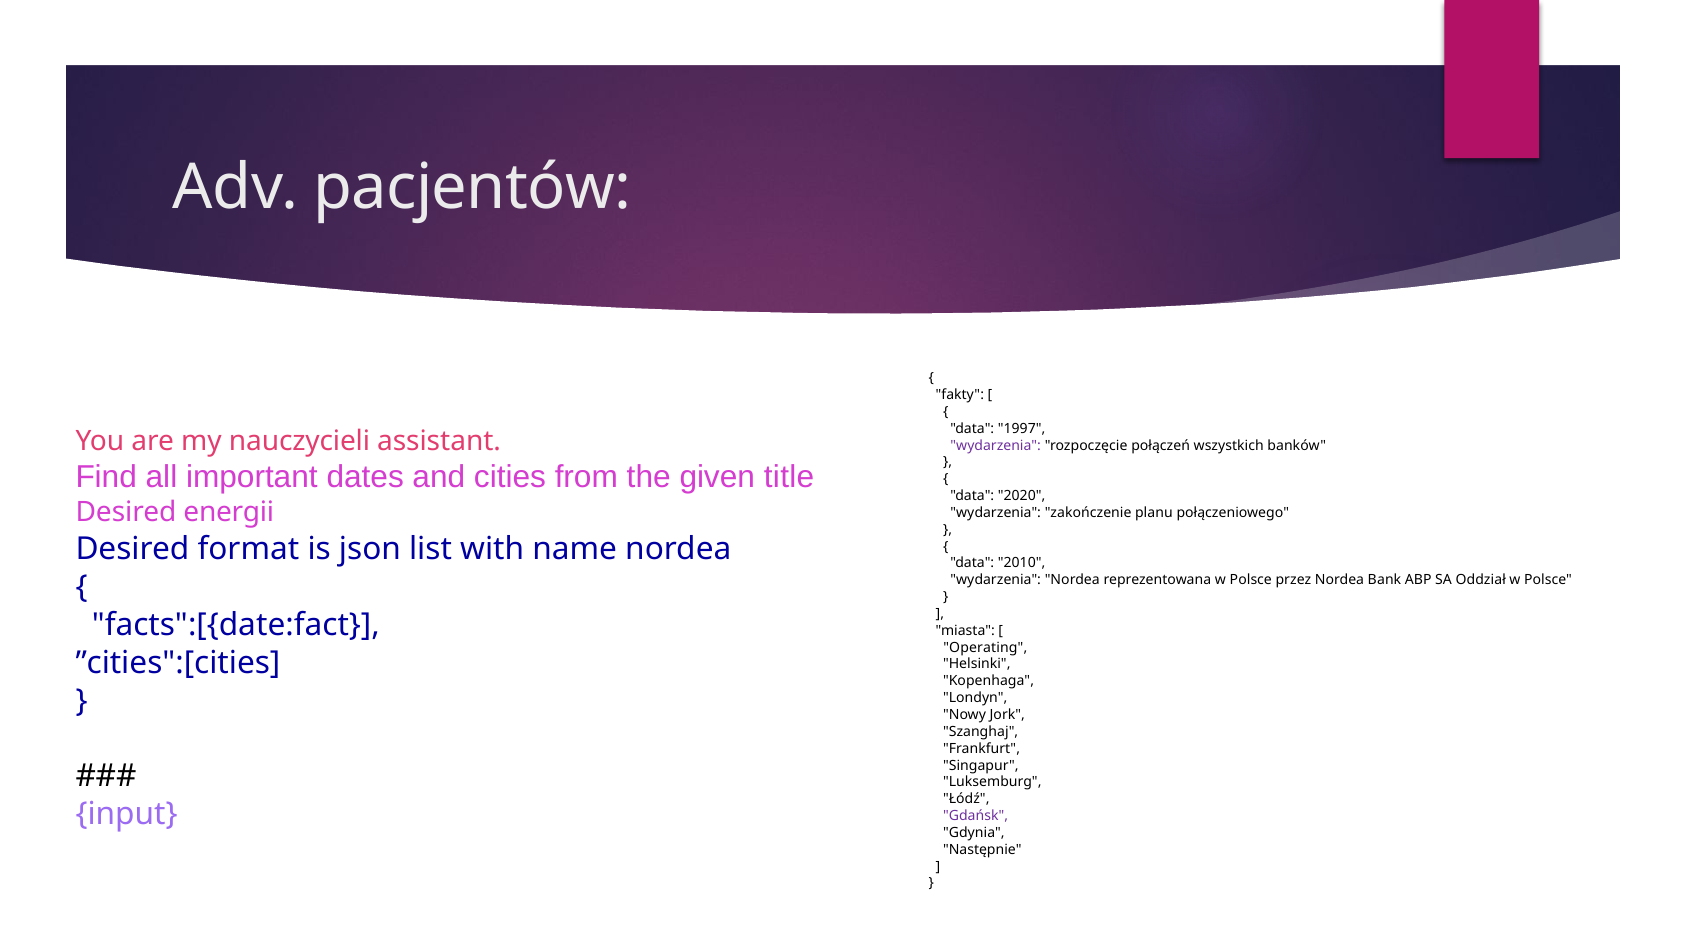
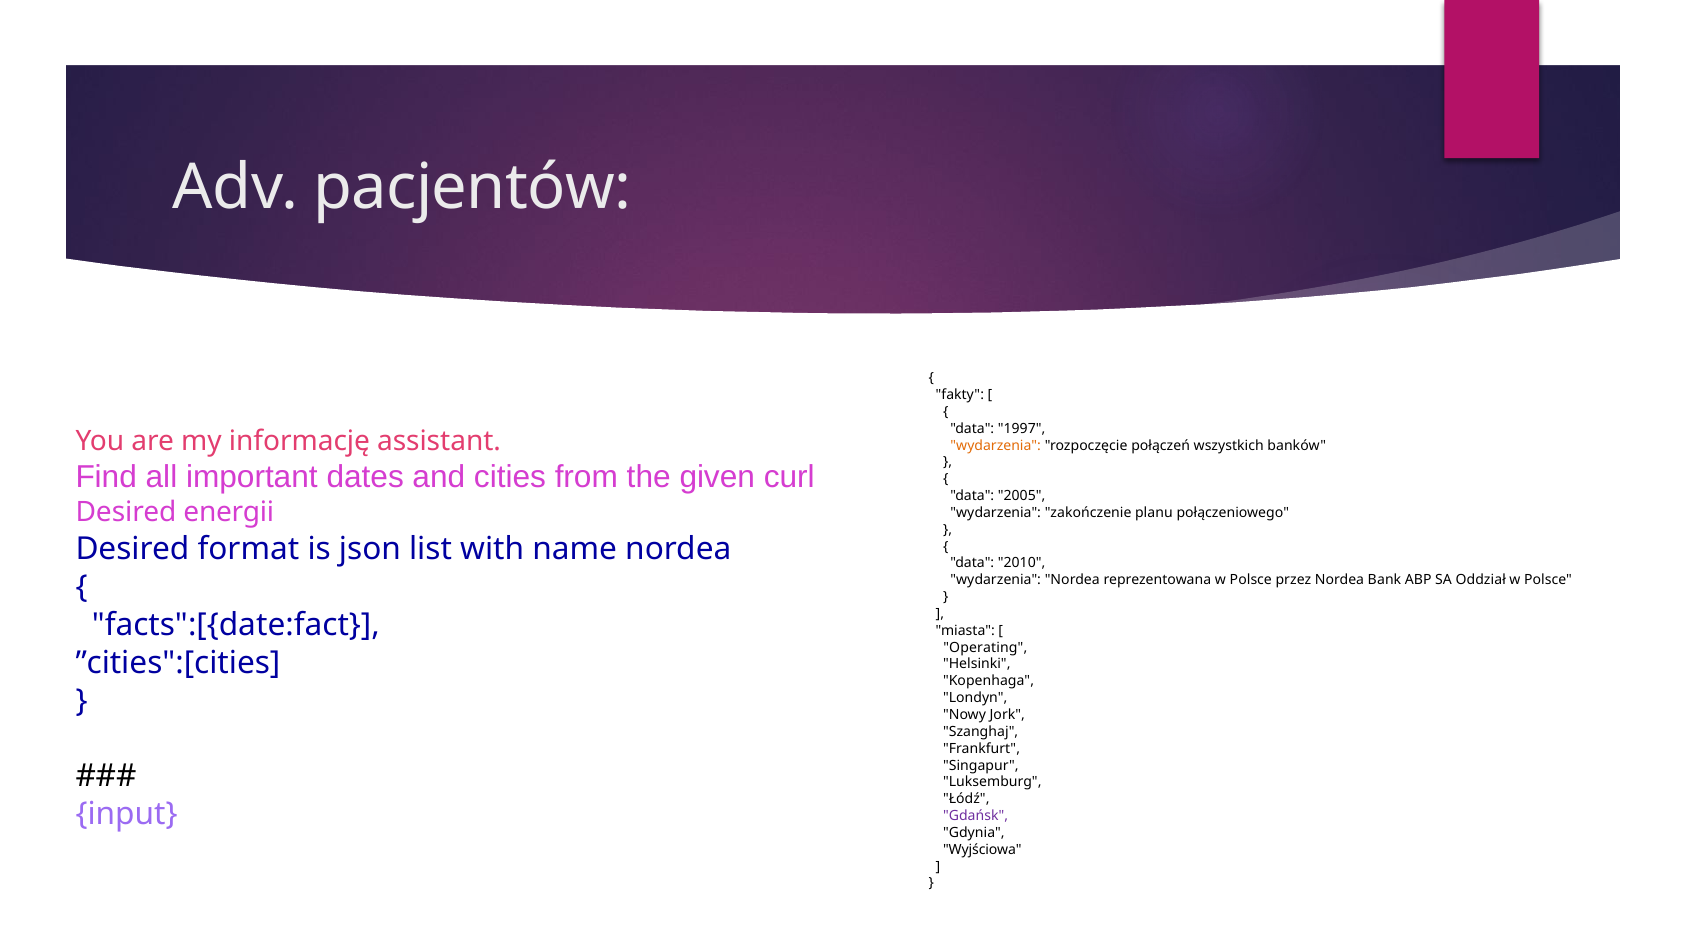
nauczycieli: nauczycieli -> informację
wydarzenia at (996, 445) colour: purple -> orange
title: title -> curl
2020: 2020 -> 2005
Następnie: Następnie -> Wyjściowa
